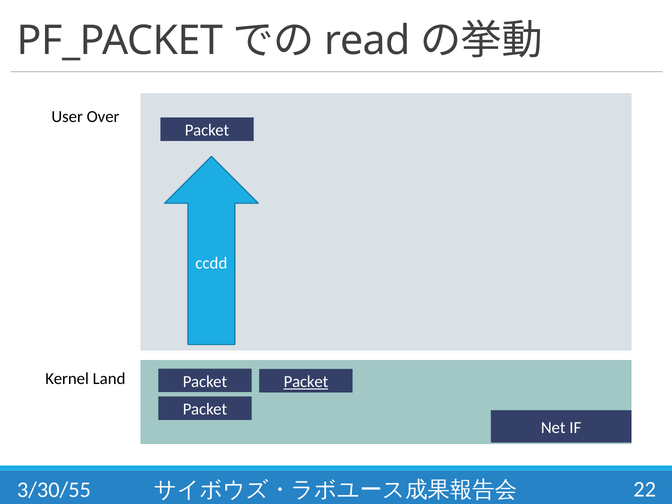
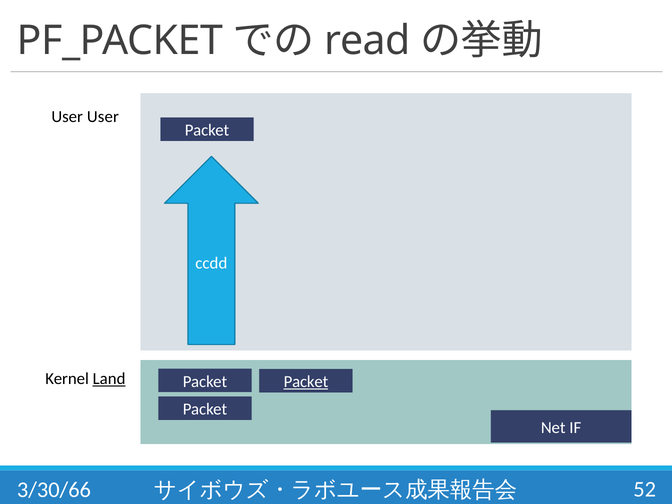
User Over: Over -> User
Land underline: none -> present
3/30/55: 3/30/55 -> 3/30/66
22: 22 -> 52
